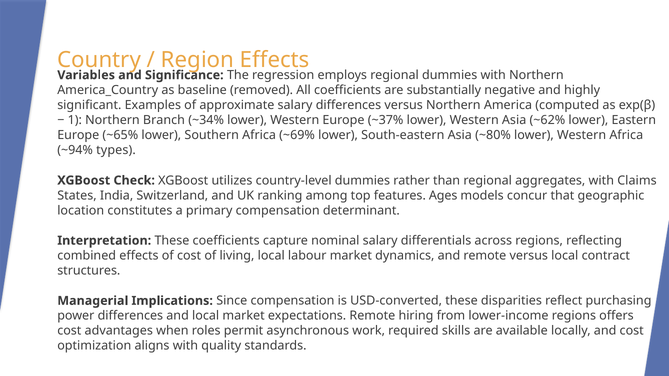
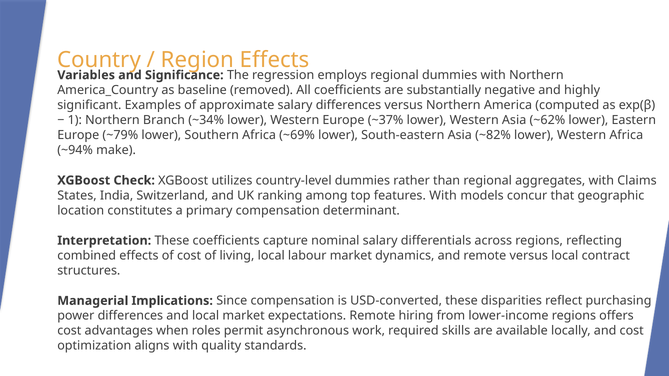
~65%: ~65% -> ~79%
~80%: ~80% -> ~82%
types: types -> make
features Ages: Ages -> With
